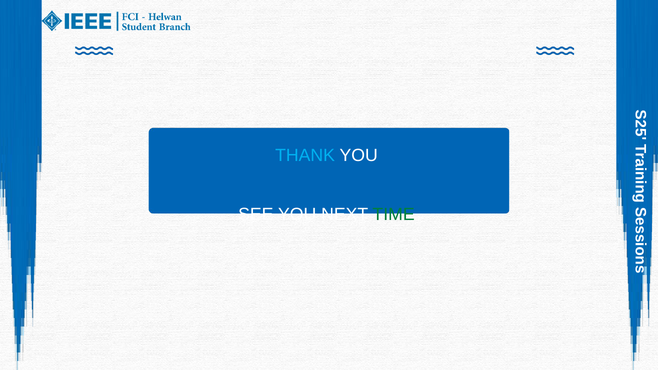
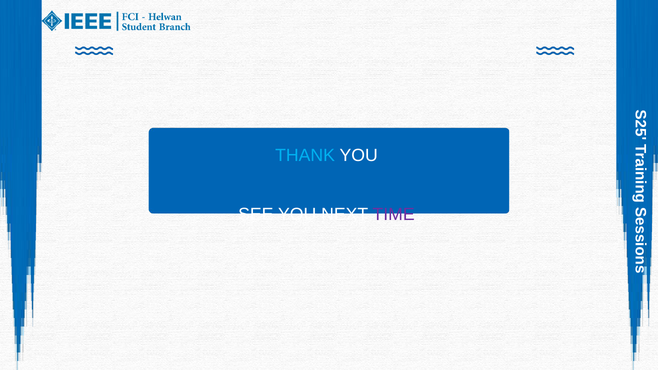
TIME colour: green -> purple
